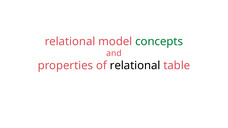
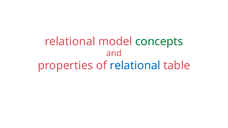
relational at (135, 66) colour: black -> blue
